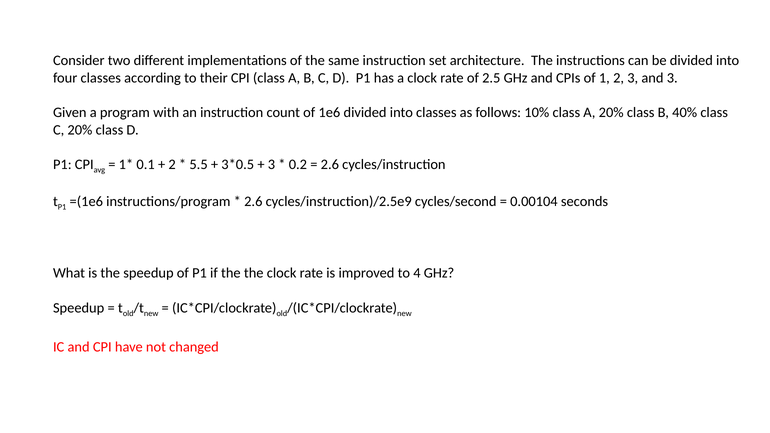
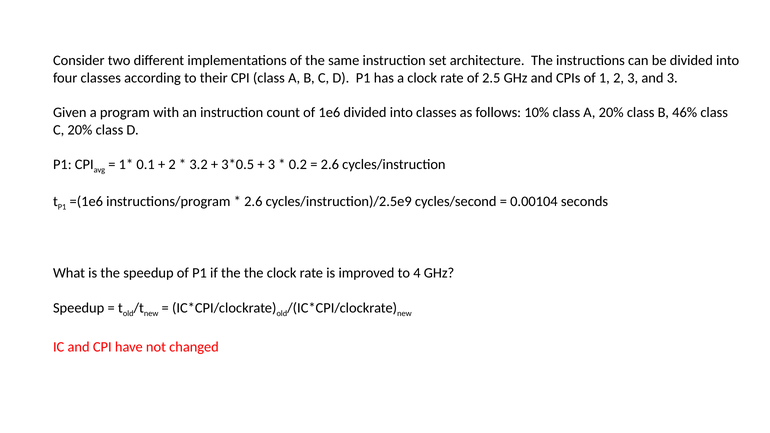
40%: 40% -> 46%
5.5: 5.5 -> 3.2
